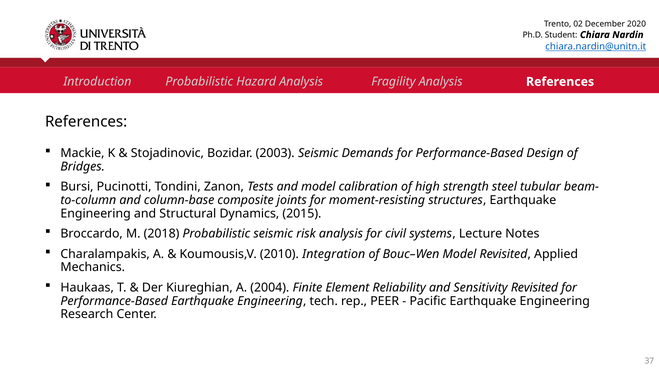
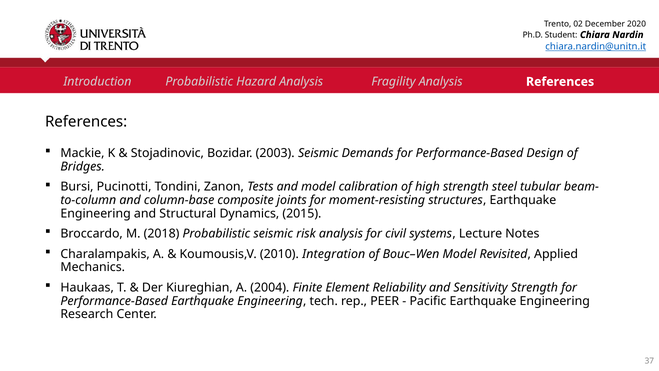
Sensitivity Revisited: Revisited -> Strength
